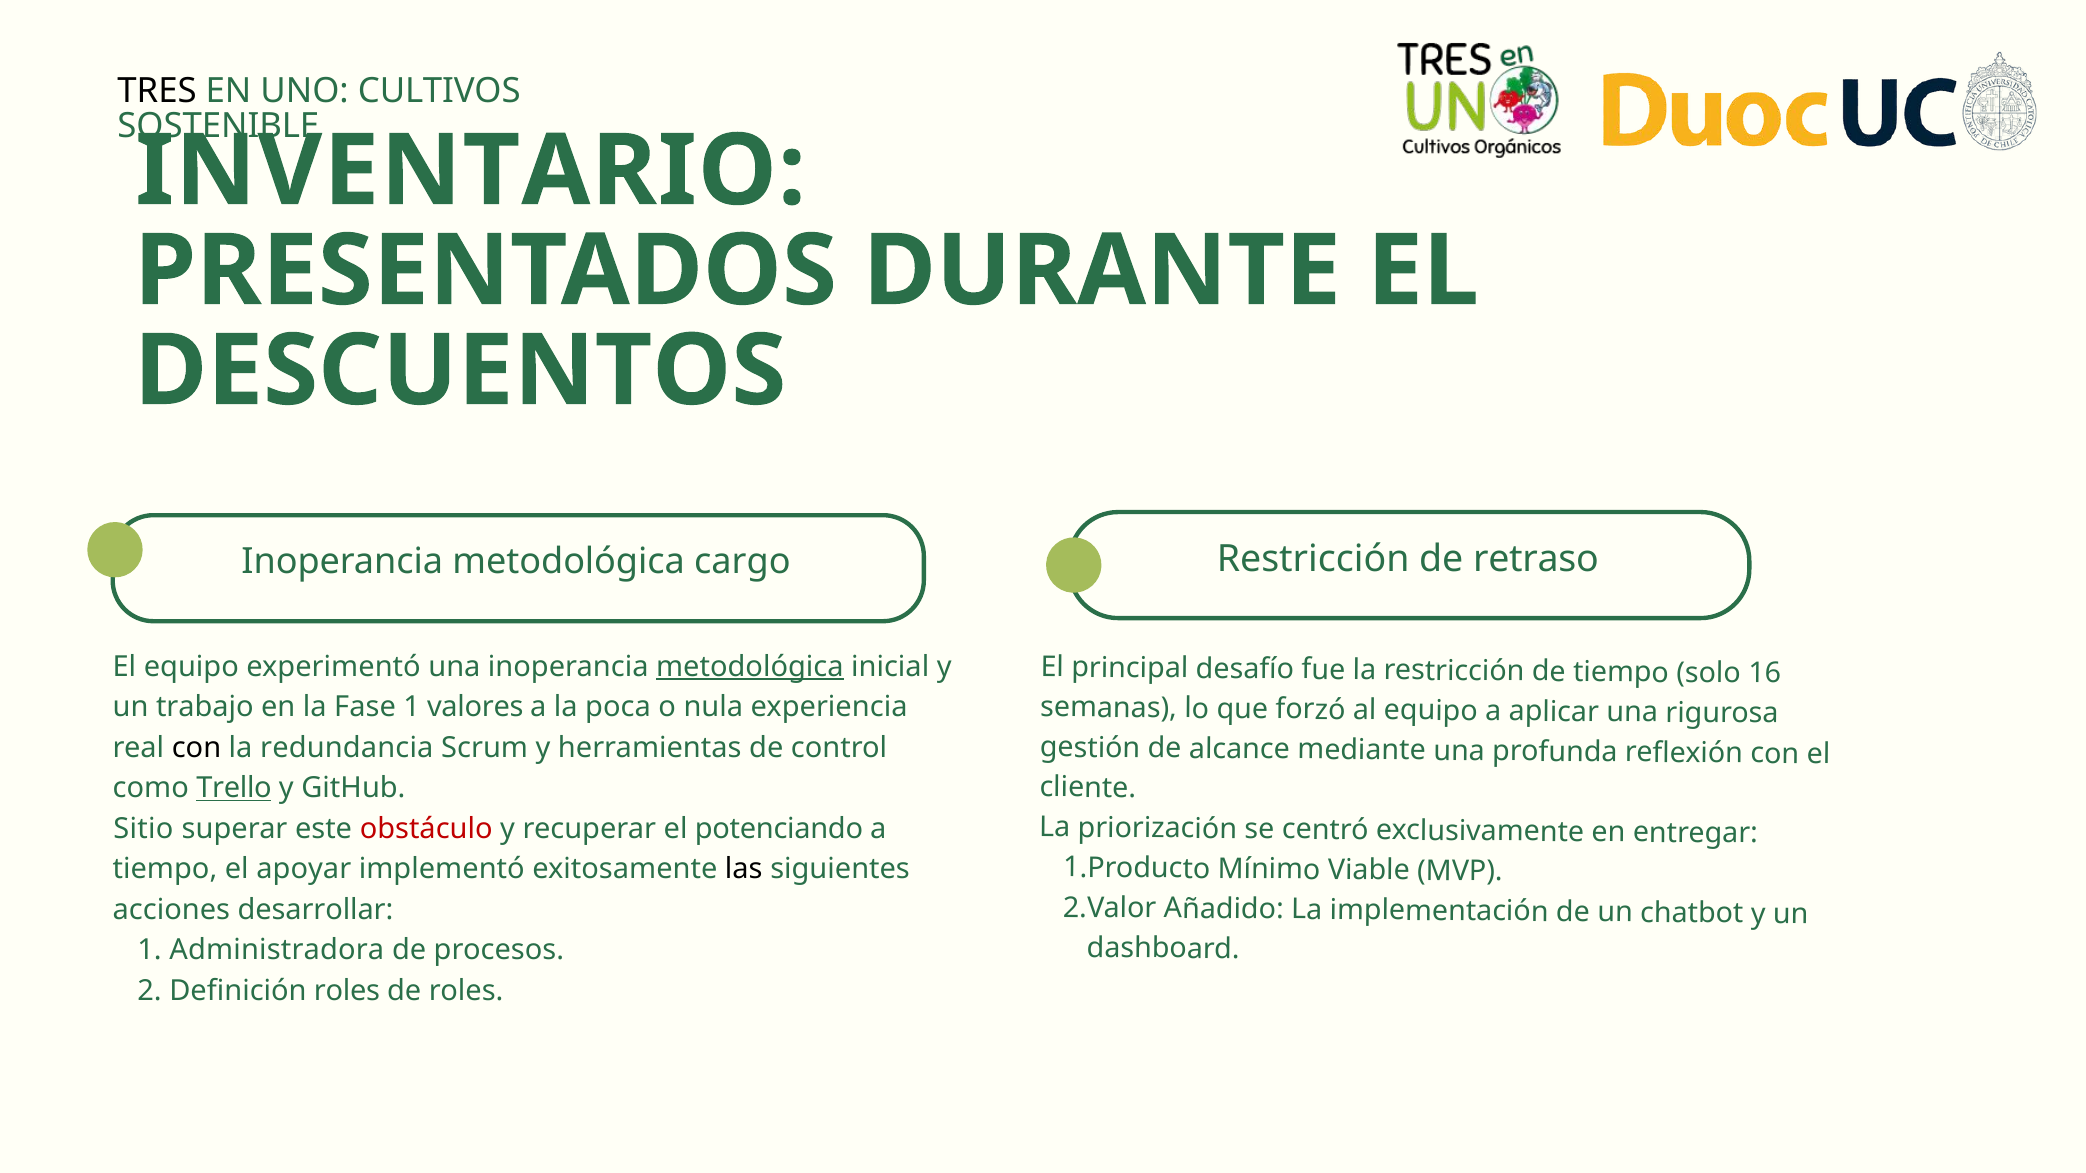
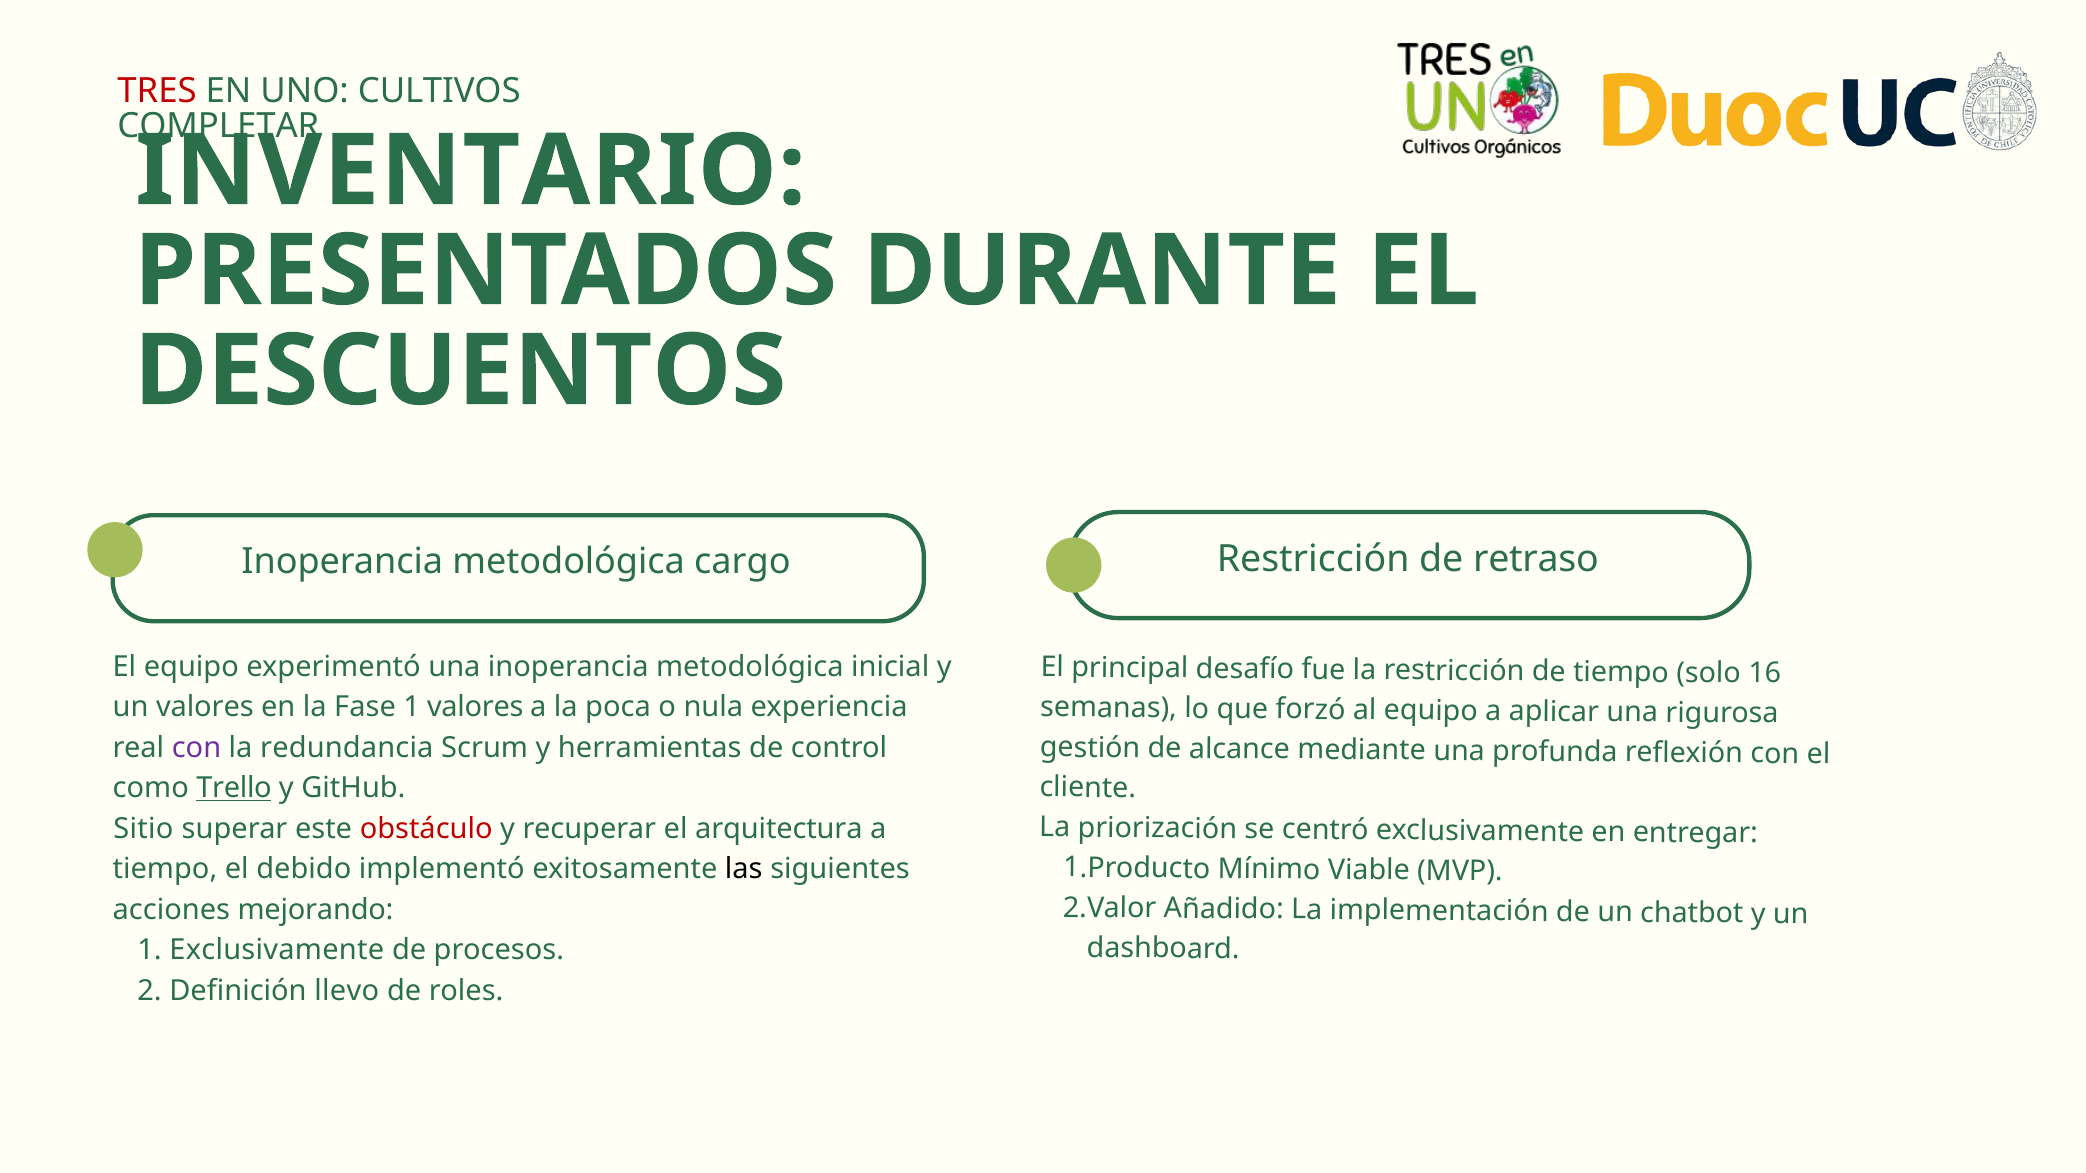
TRES colour: black -> red
SOSTENIBLE: SOSTENIBLE -> COMPLETAR
metodológica at (750, 667) underline: present -> none
un trabajo: trabajo -> valores
con at (196, 748) colour: black -> purple
potenciando: potenciando -> arquitectura
apoyar: apoyar -> debido
desarrollar: desarrollar -> mejorando
1 Administradora: Administradora -> Exclusivamente
Definición roles: roles -> llevo
